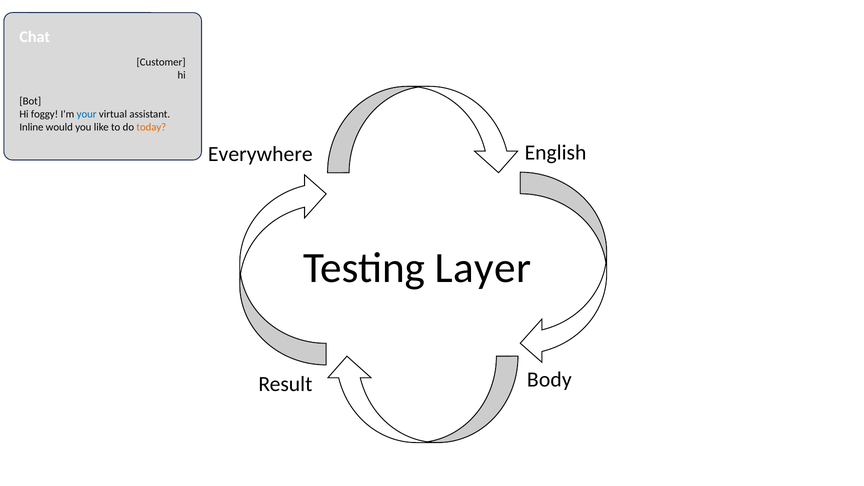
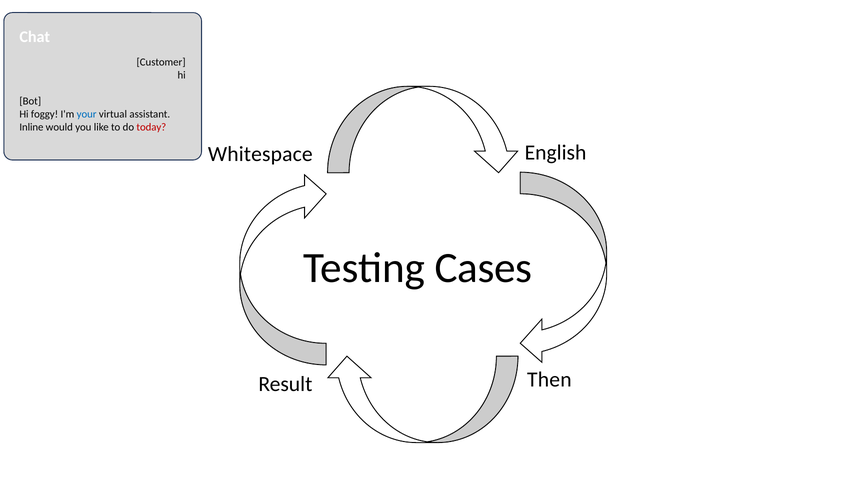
today colour: orange -> red
Everywhere: Everywhere -> Whitespace
Layer: Layer -> Cases
Body: Body -> Then
